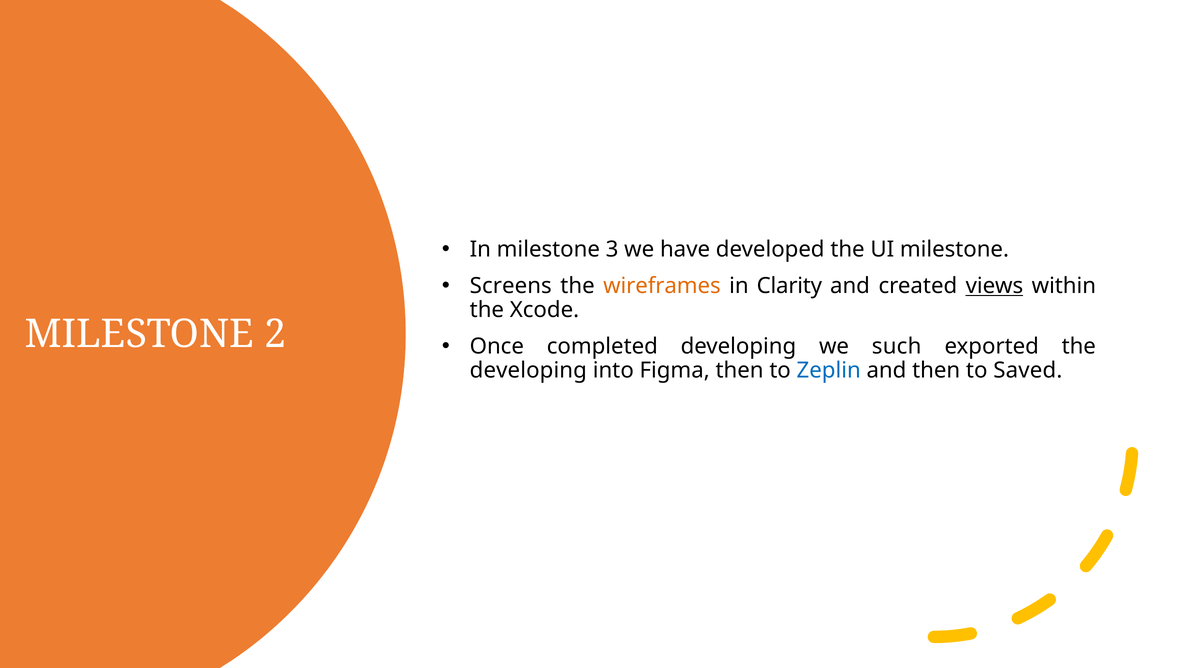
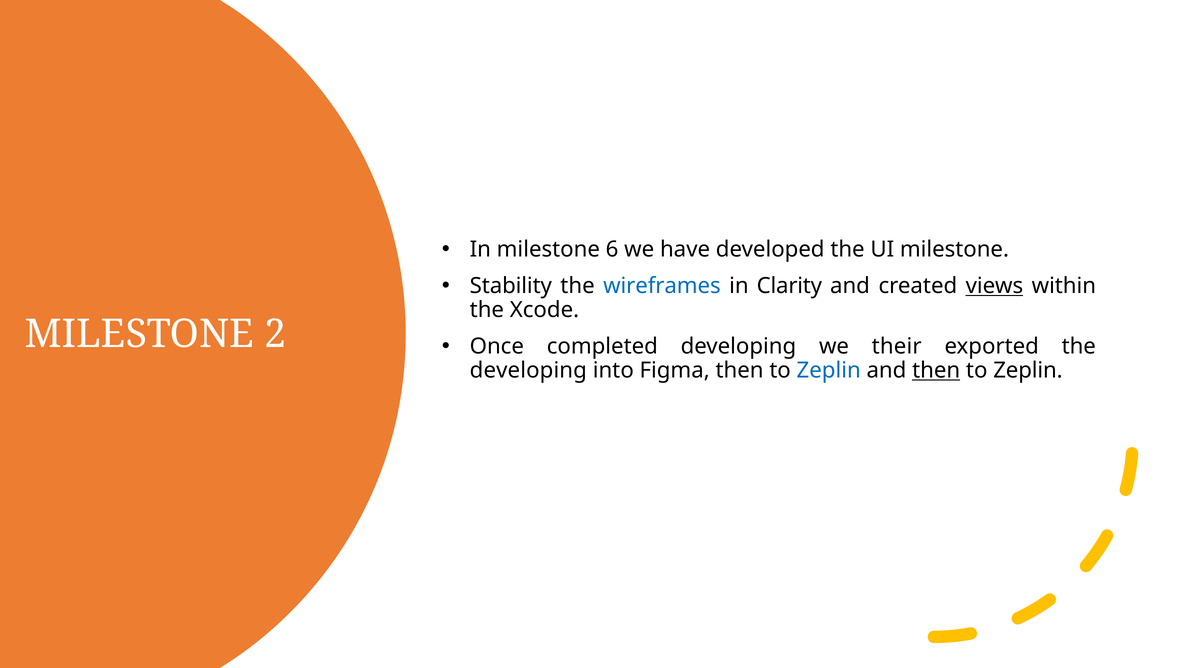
3: 3 -> 6
Screens: Screens -> Stability
wireframes colour: orange -> blue
such: such -> their
then at (936, 370) underline: none -> present
Saved at (1028, 370): Saved -> Zeplin
